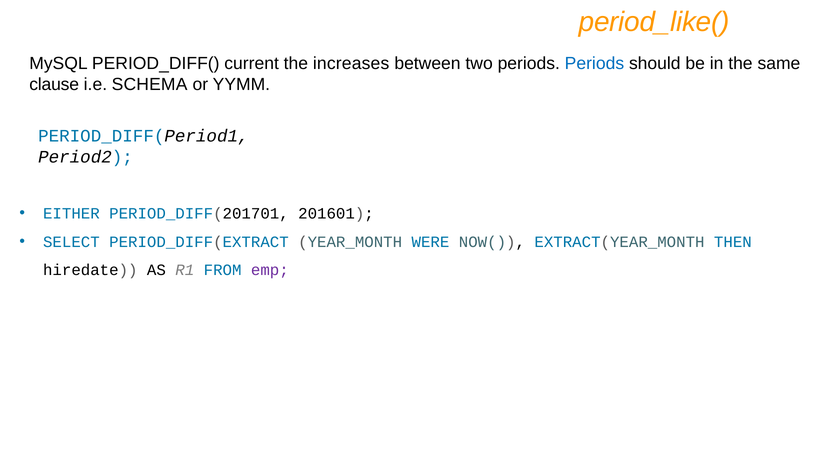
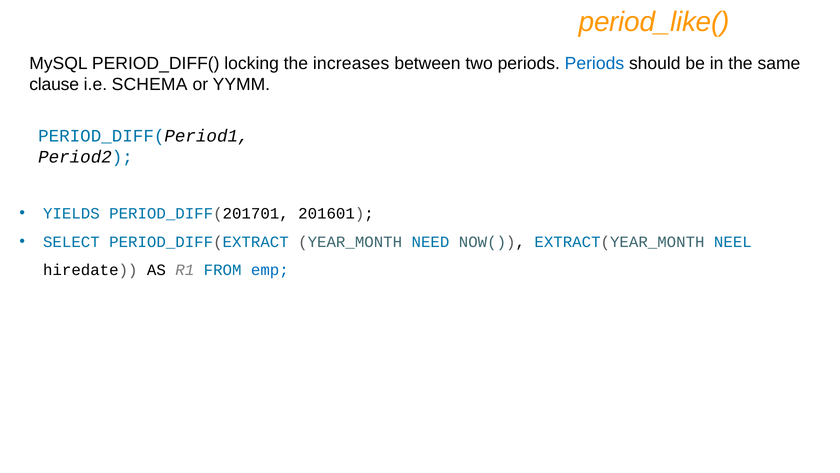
current: current -> locking
EITHER: EITHER -> YIELDS
WERE: WERE -> NEED
THEN: THEN -> NEEL
emp colour: purple -> blue
